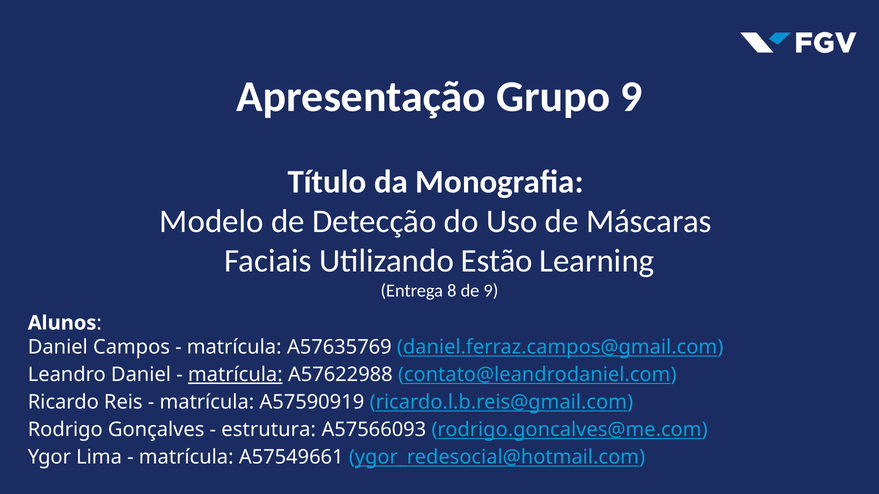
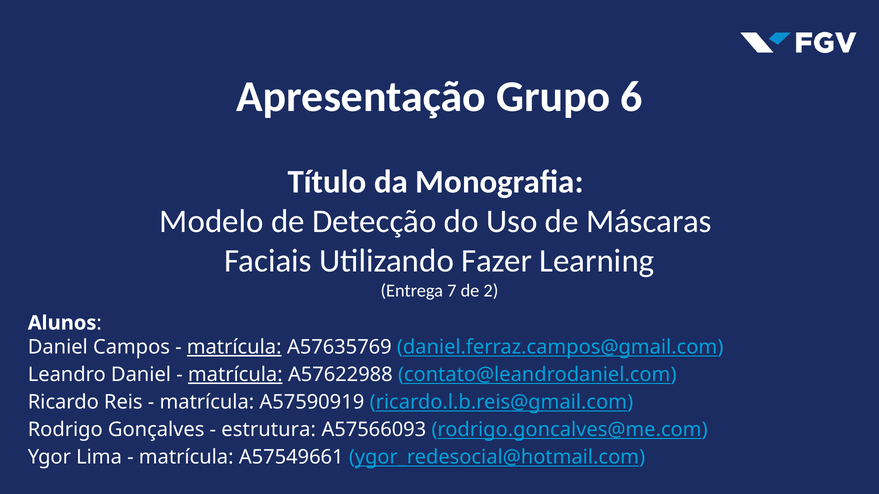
Grupo 9: 9 -> 6
Estão: Estão -> Fazer
8: 8 -> 7
de 9: 9 -> 2
matrícula at (234, 347) underline: none -> present
